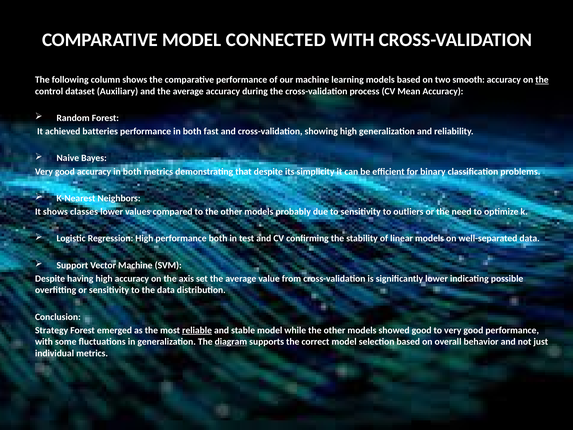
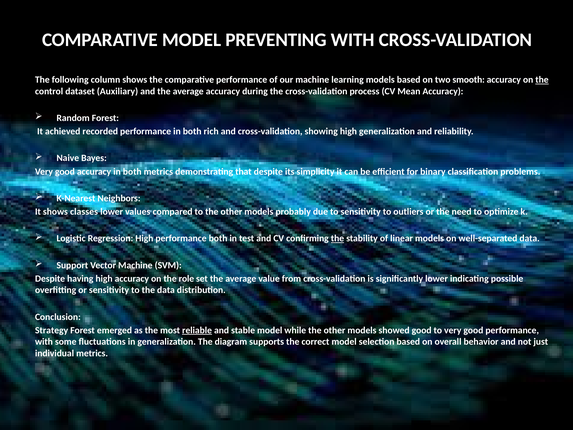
CONNECTED: CONNECTED -> PREVENTING
batteries: batteries -> recorded
fast: fast -> rich
the at (337, 238) underline: none -> present
axis: axis -> role
diagram underline: present -> none
